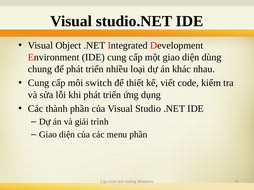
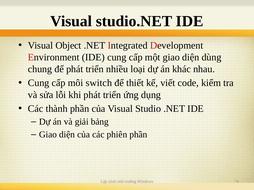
giải trình: trình -> bảng
menu: menu -> phiên
